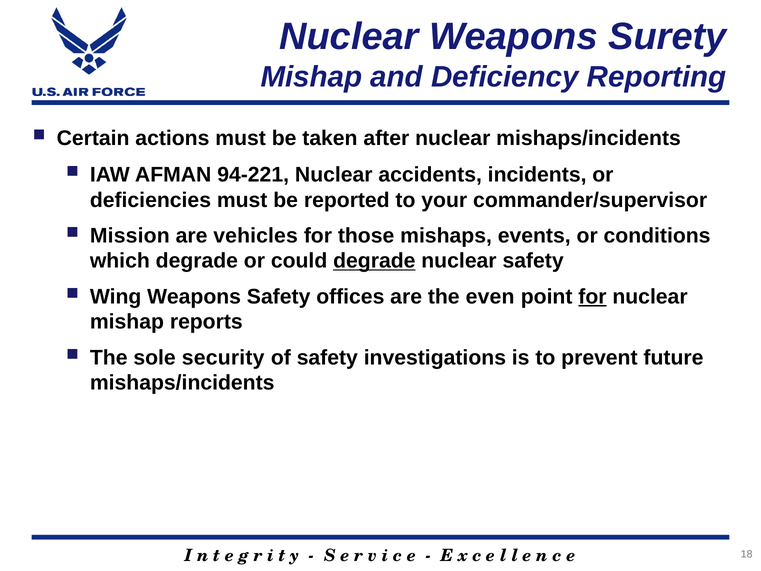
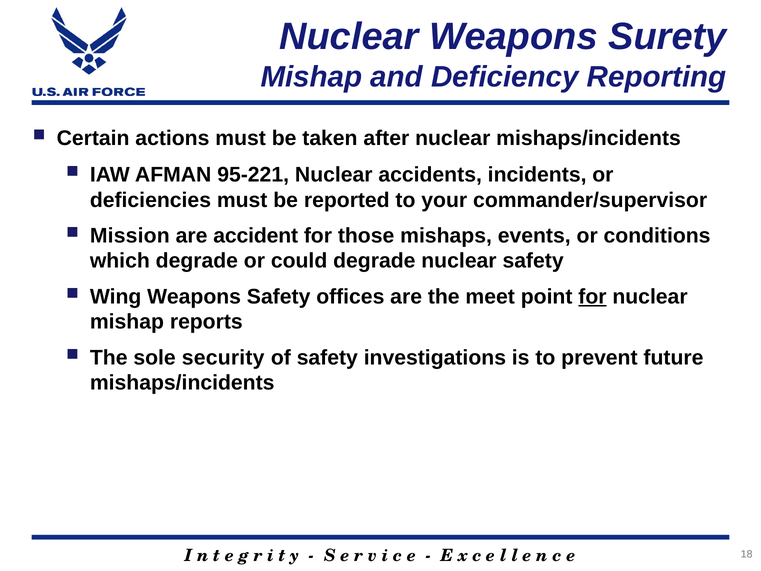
94-221: 94-221 -> 95-221
vehicles: vehicles -> accident
degrade at (374, 261) underline: present -> none
even: even -> meet
